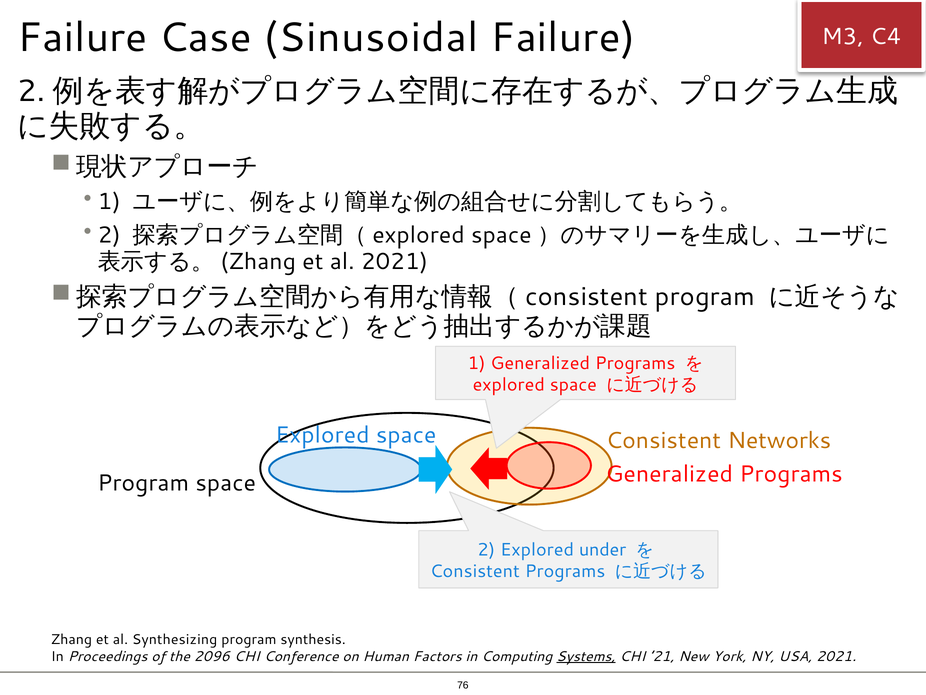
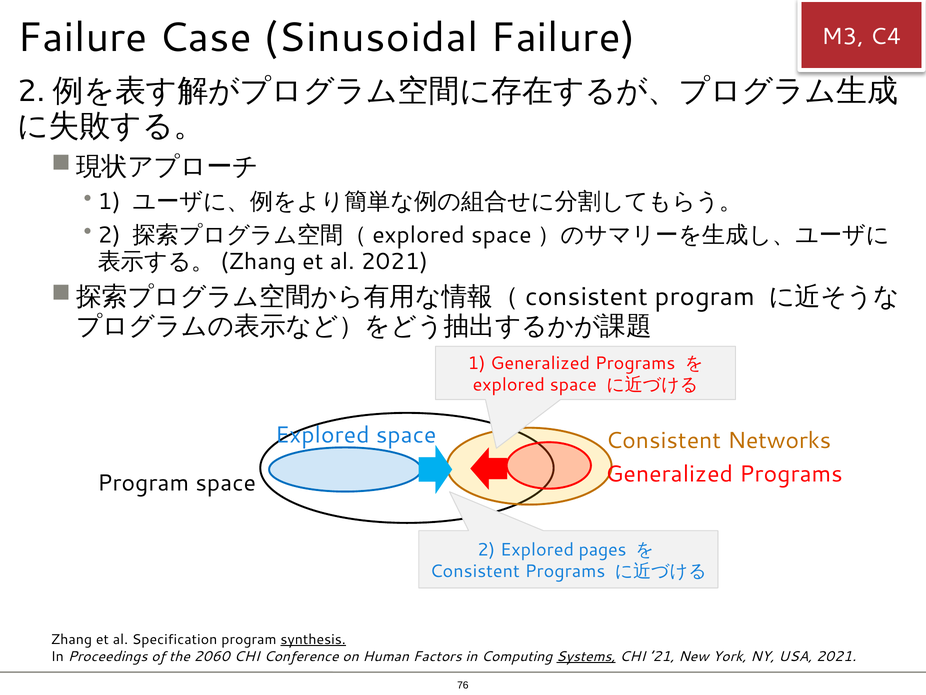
under: under -> pages
Synthesizing: Synthesizing -> Specification
synthesis underline: none -> present
2096: 2096 -> 2060
